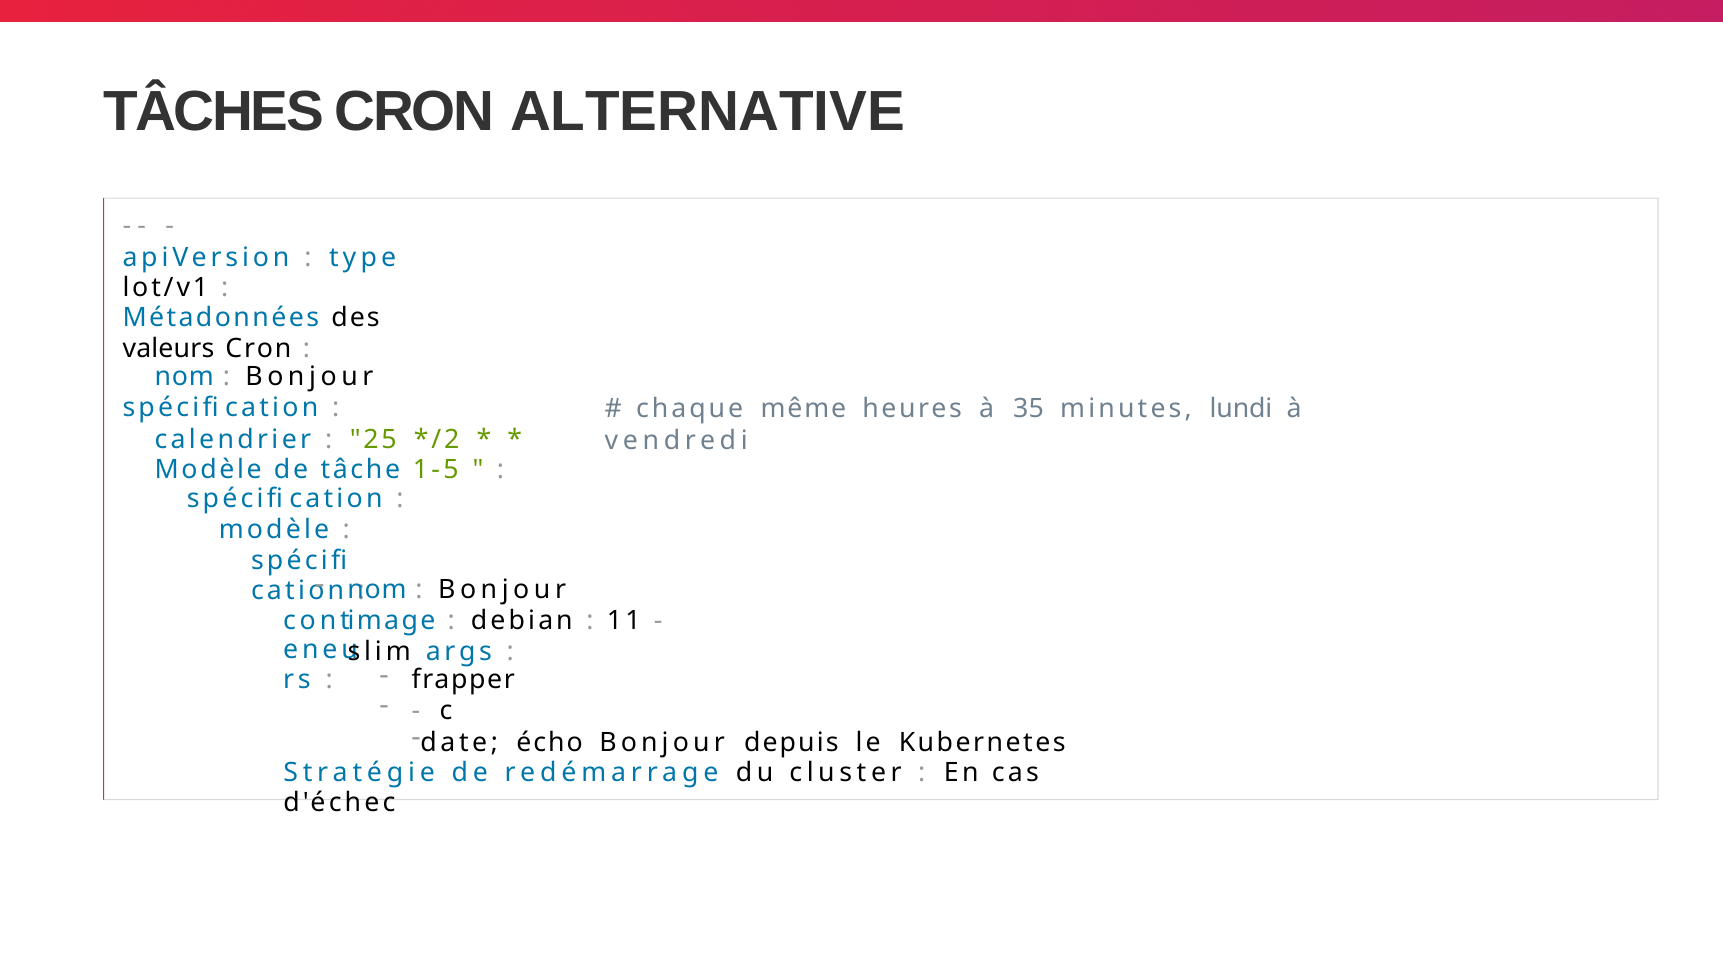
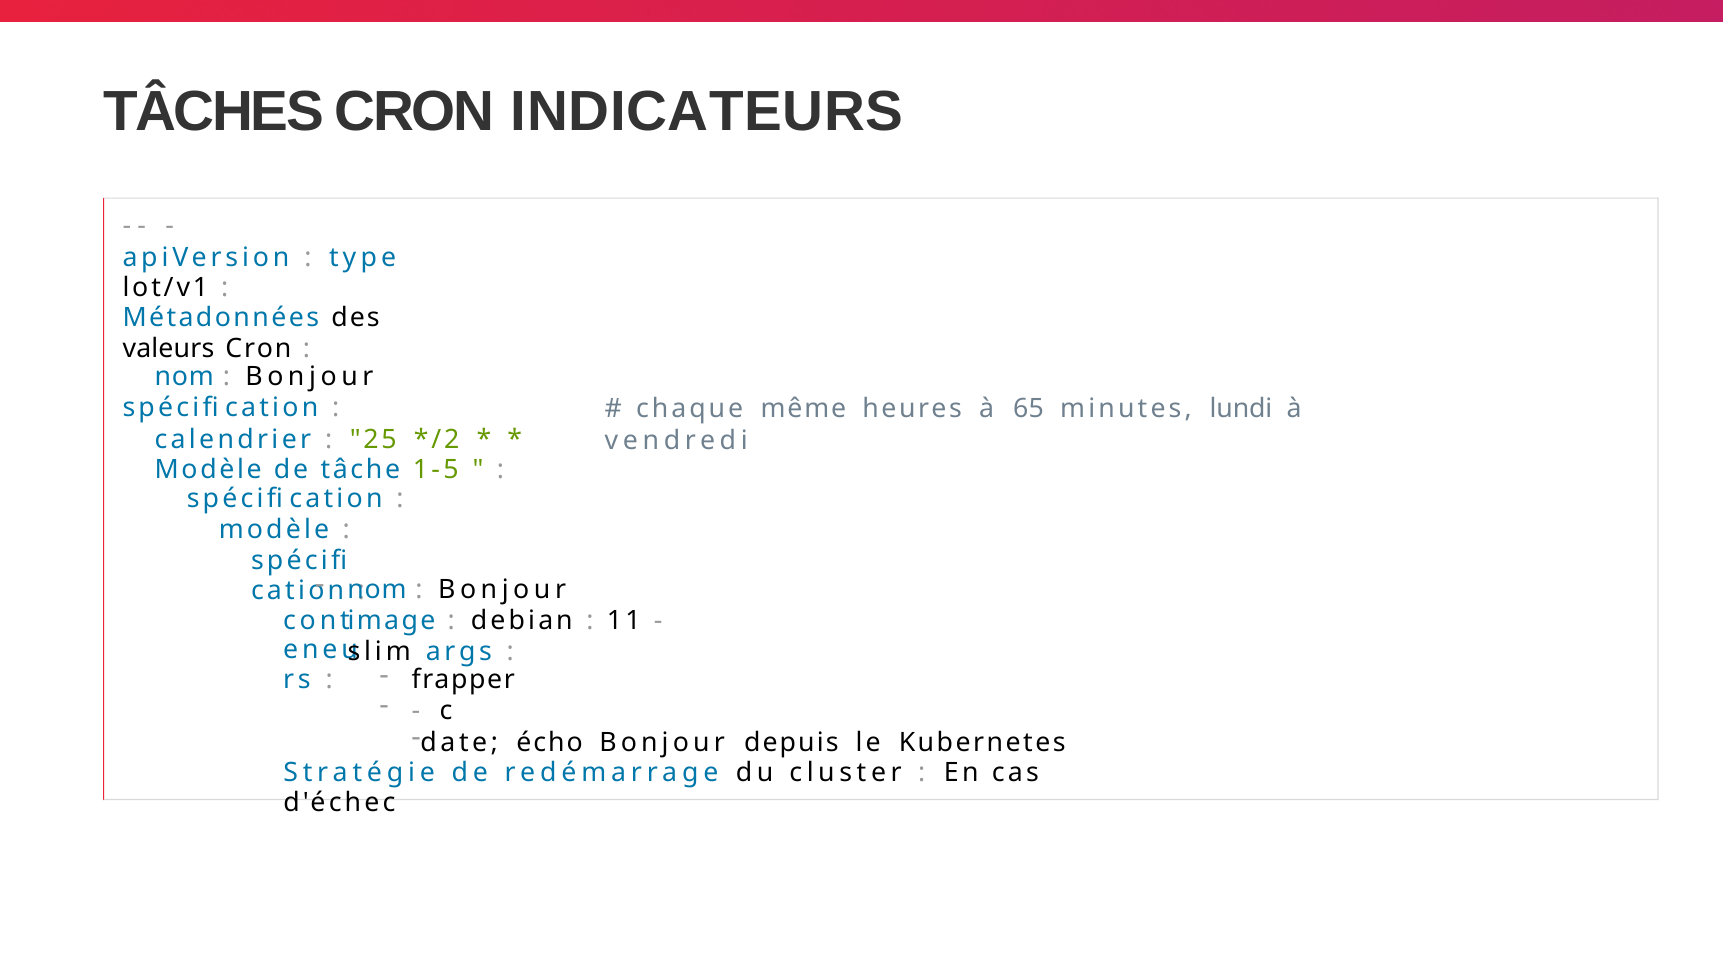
ALTERNATIVE: ALTERNATIVE -> INDICATEURS
35: 35 -> 65
